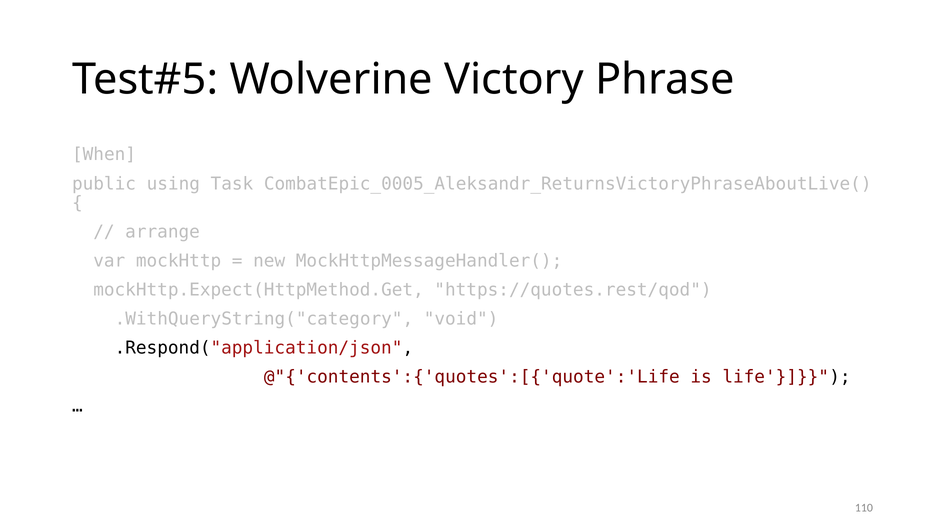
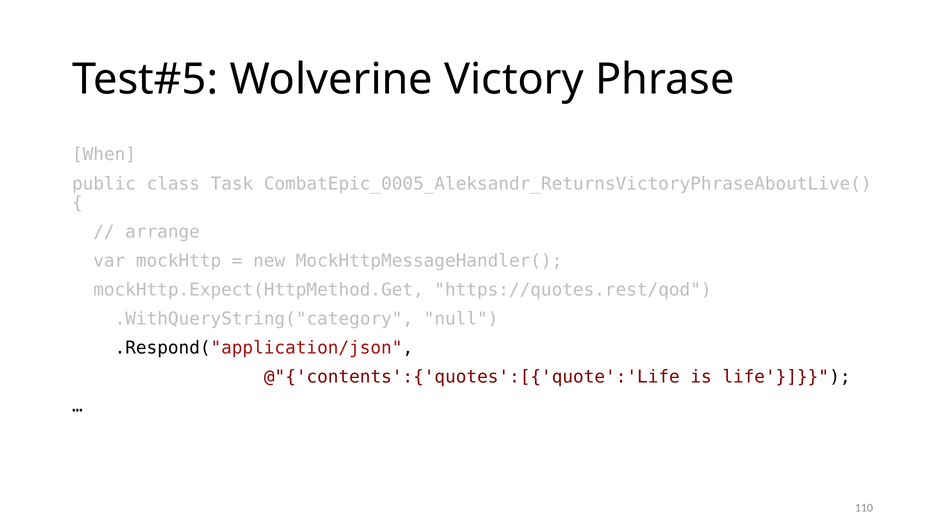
using: using -> class
void: void -> null
